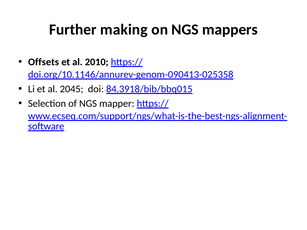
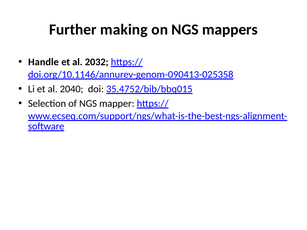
Offsets: Offsets -> Handle
2010: 2010 -> 2032
2045: 2045 -> 2040
84.3918/bib/bbq015: 84.3918/bib/bbq015 -> 35.4752/bib/bbq015
